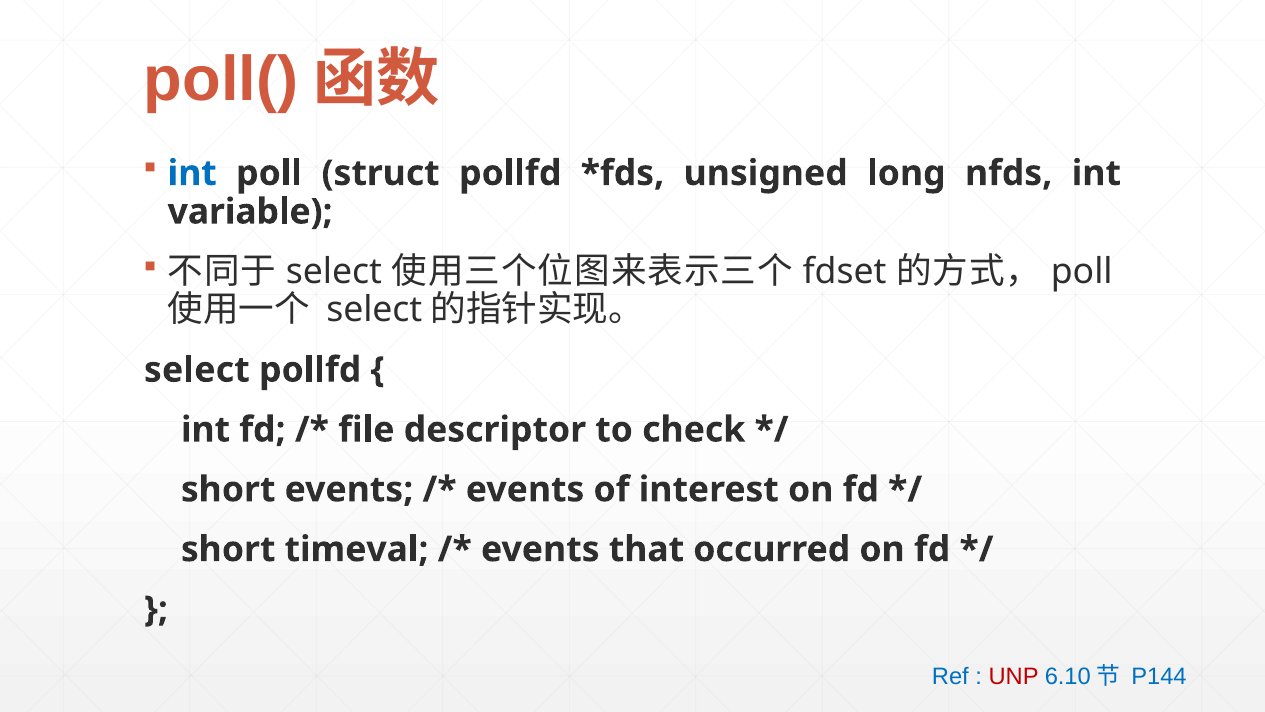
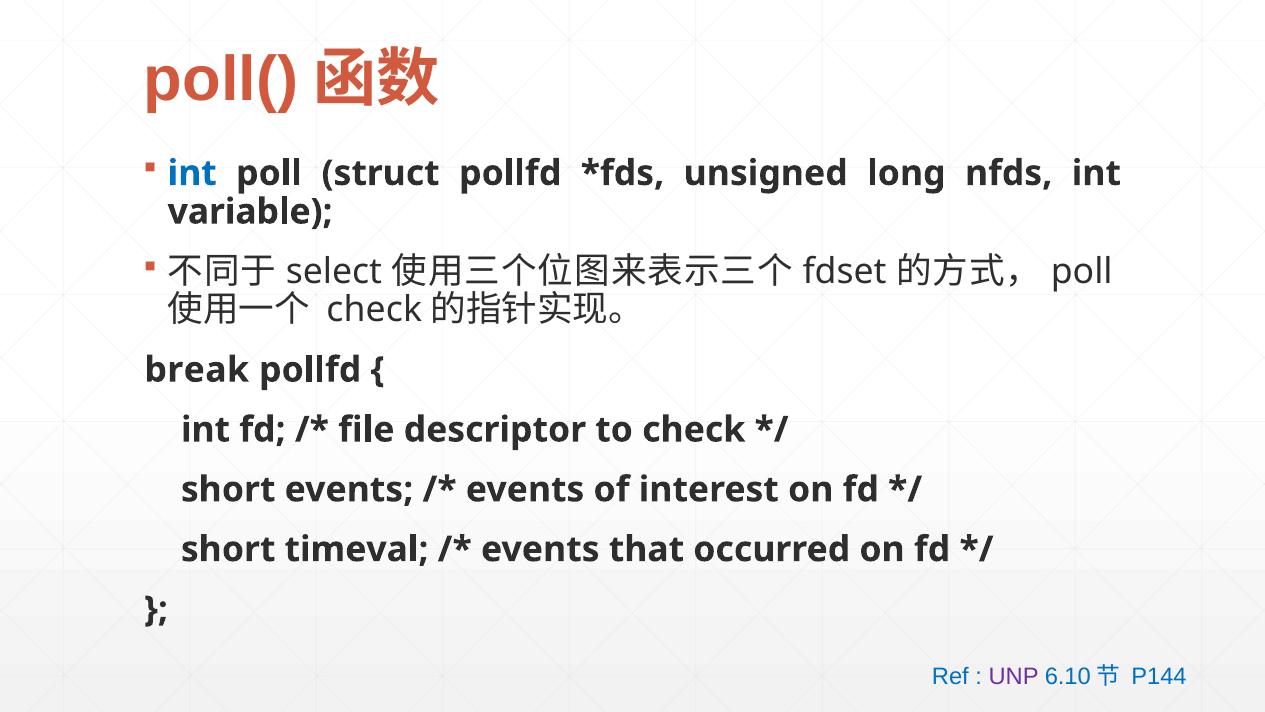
select at (374, 310): select -> check
select at (197, 370): select -> break
UNP colour: red -> purple
